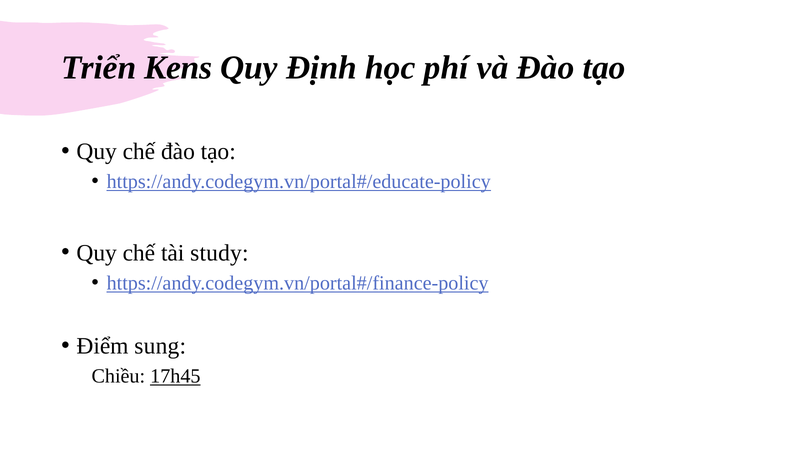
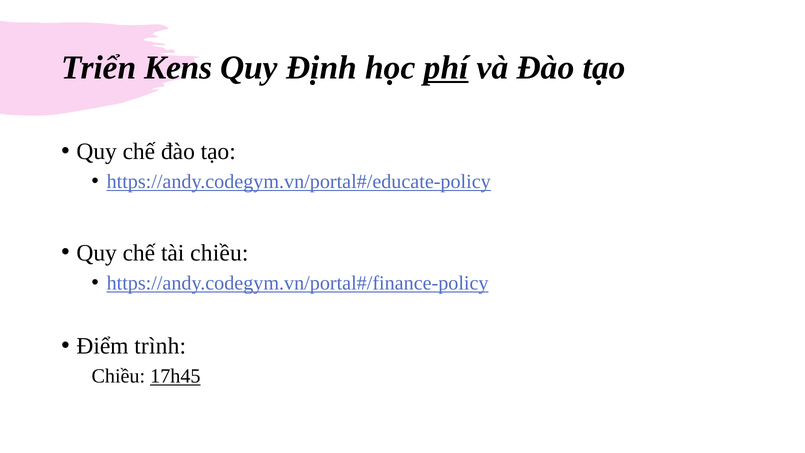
phí underline: none -> present
tài study: study -> chiều
sung: sung -> trình
